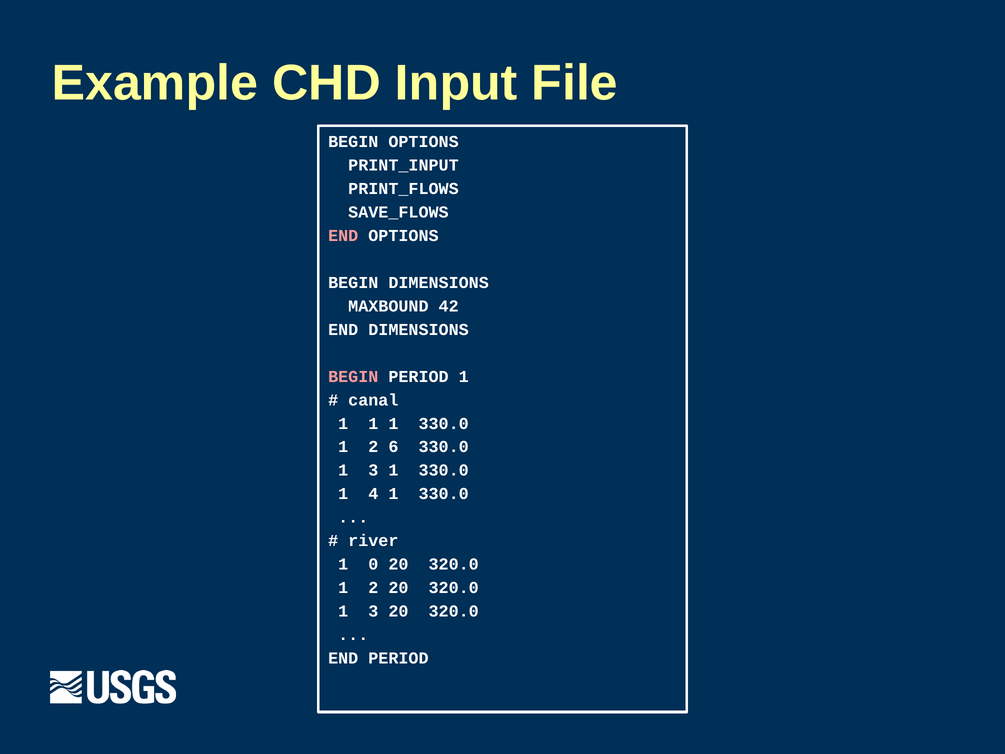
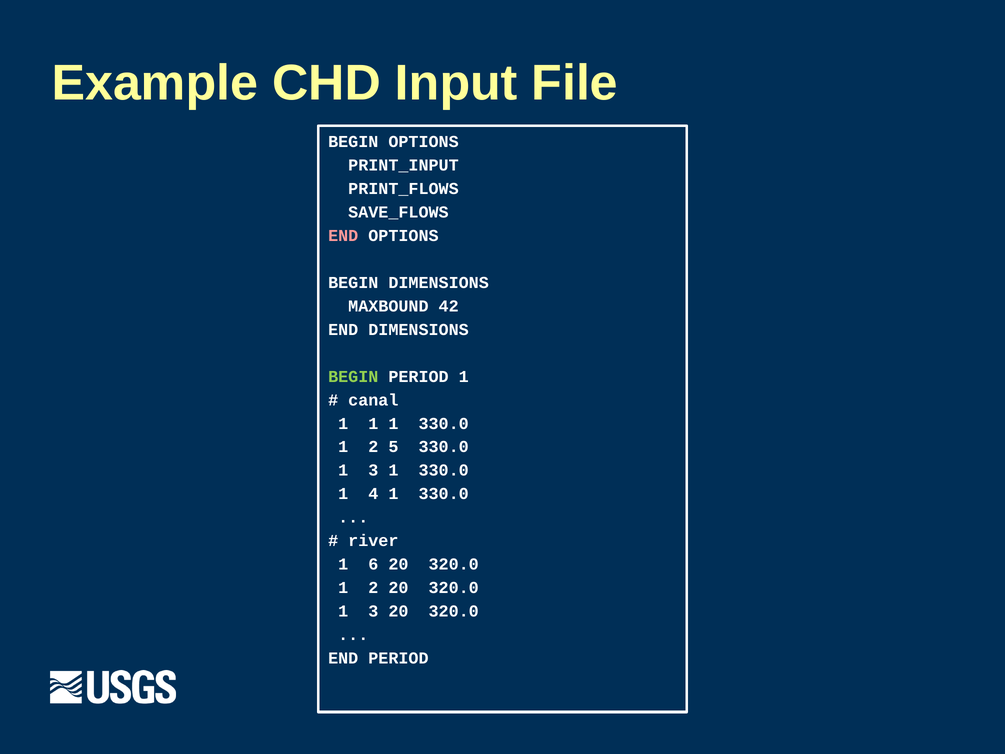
BEGIN at (353, 376) colour: pink -> light green
6: 6 -> 5
0: 0 -> 6
